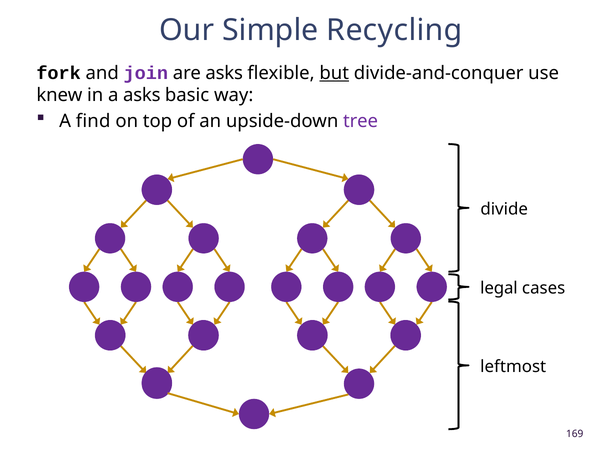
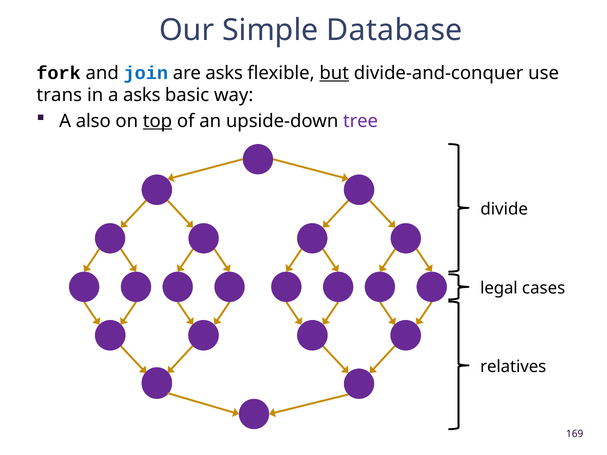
Recycling: Recycling -> Database
join colour: purple -> blue
knew: knew -> trans
find: find -> also
top underline: none -> present
leftmost: leftmost -> relatives
